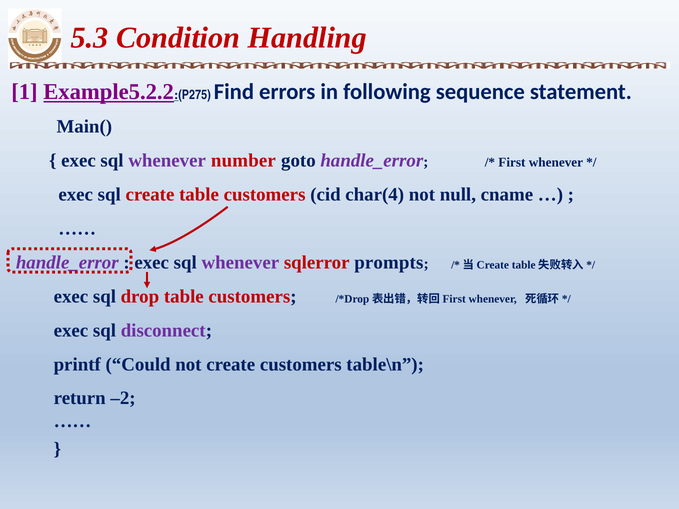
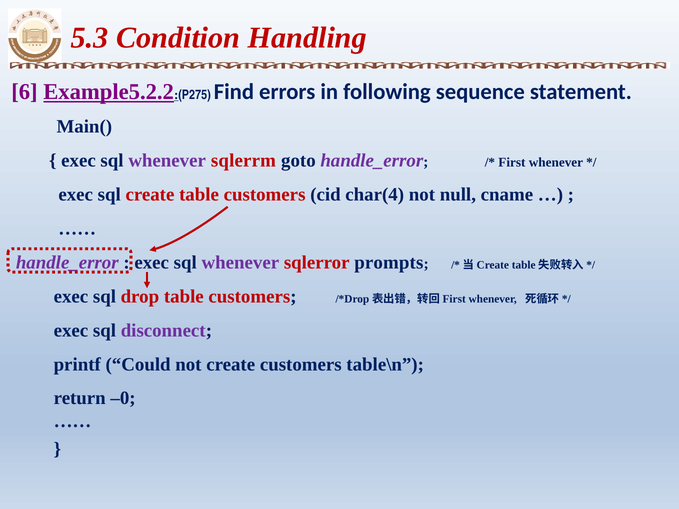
1: 1 -> 6
number: number -> sqlerrm
–2: –2 -> –0
